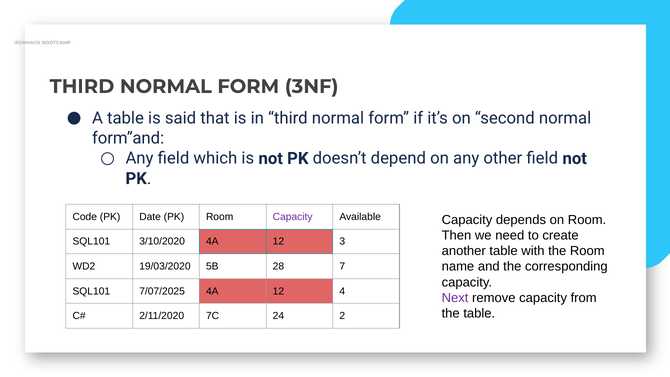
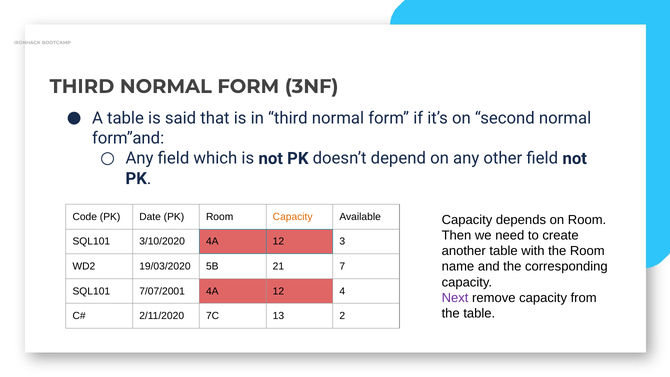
Capacity at (293, 217) colour: purple -> orange
28: 28 -> 21
7/07/2025: 7/07/2025 -> 7/07/2001
24: 24 -> 13
